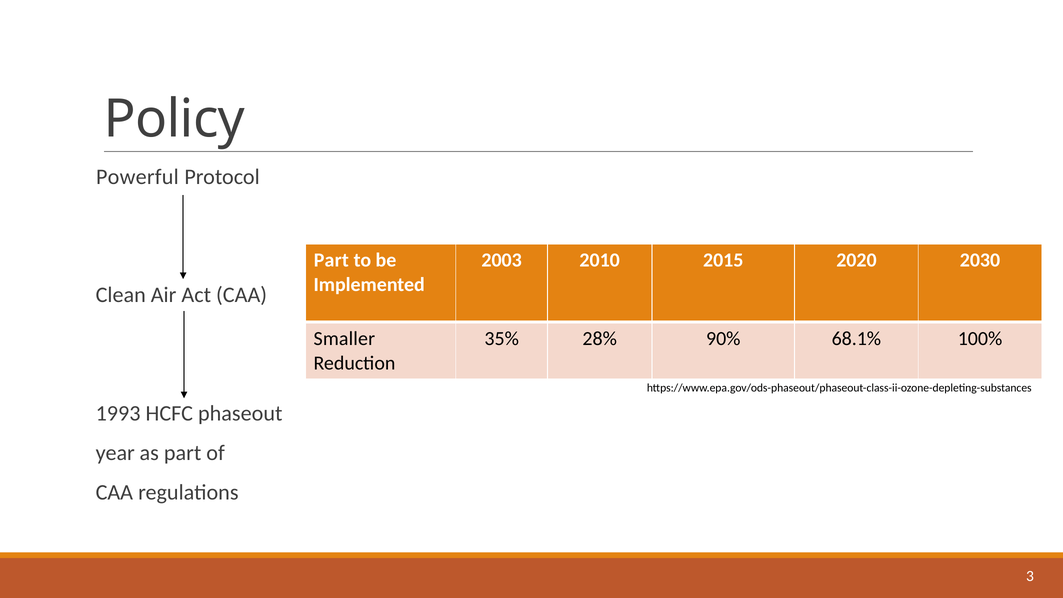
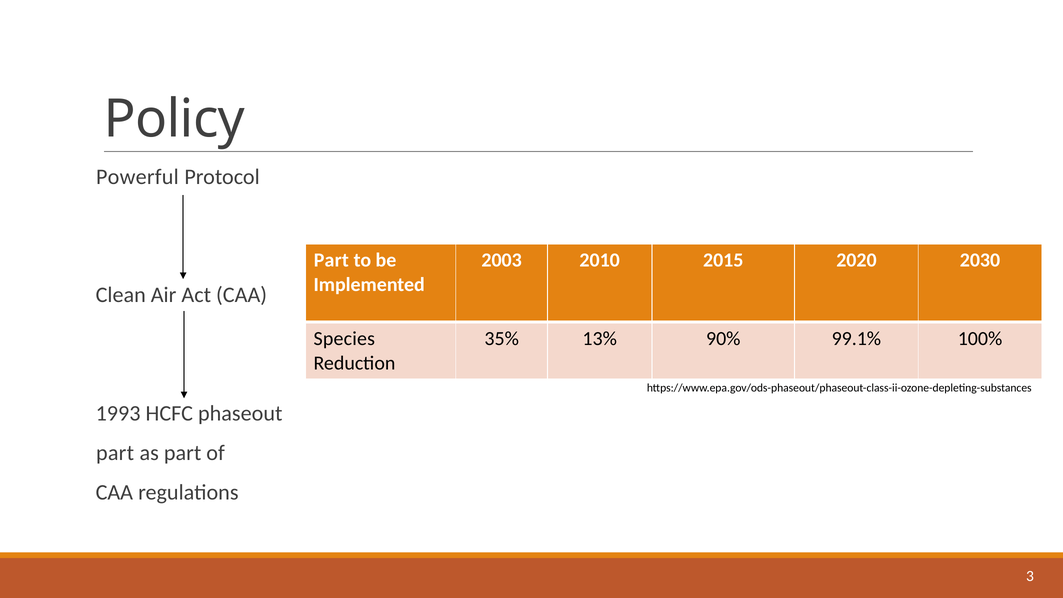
Smaller: Smaller -> Species
28%: 28% -> 13%
68.1%: 68.1% -> 99.1%
year at (115, 453): year -> part
